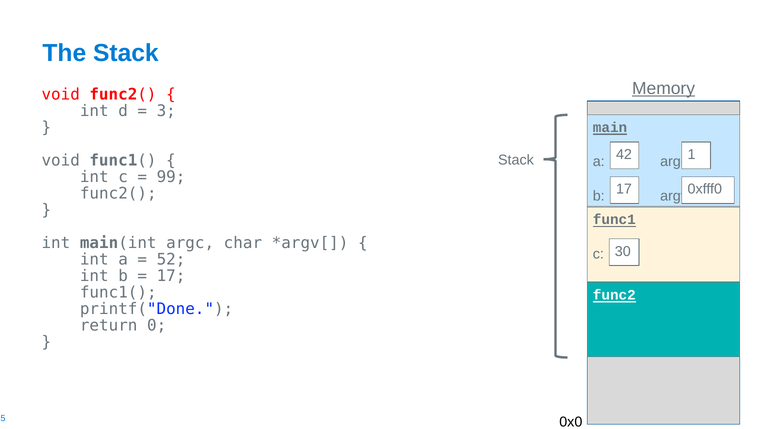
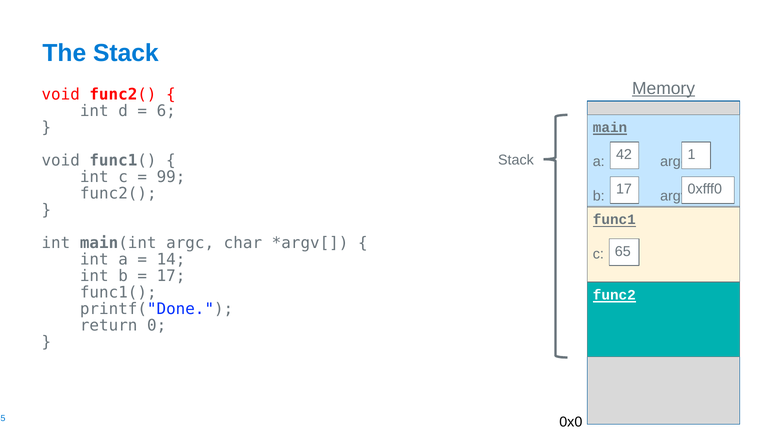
3: 3 -> 6
30: 30 -> 65
52: 52 -> 14
